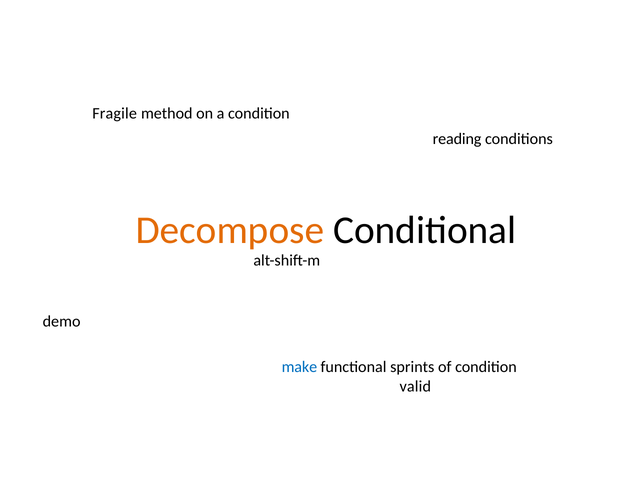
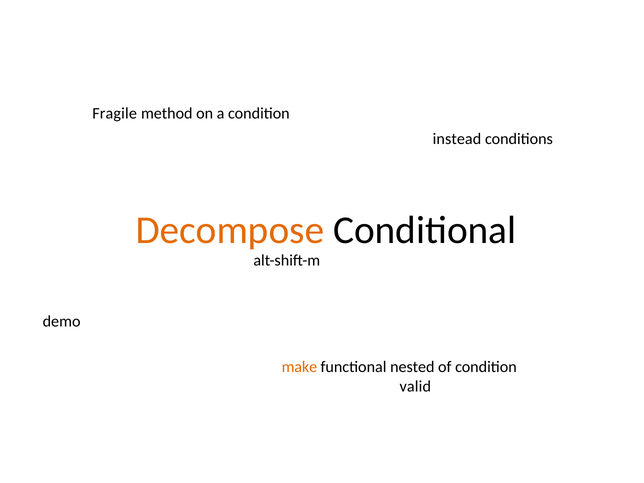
reading: reading -> instead
make colour: blue -> orange
sprints: sprints -> nested
